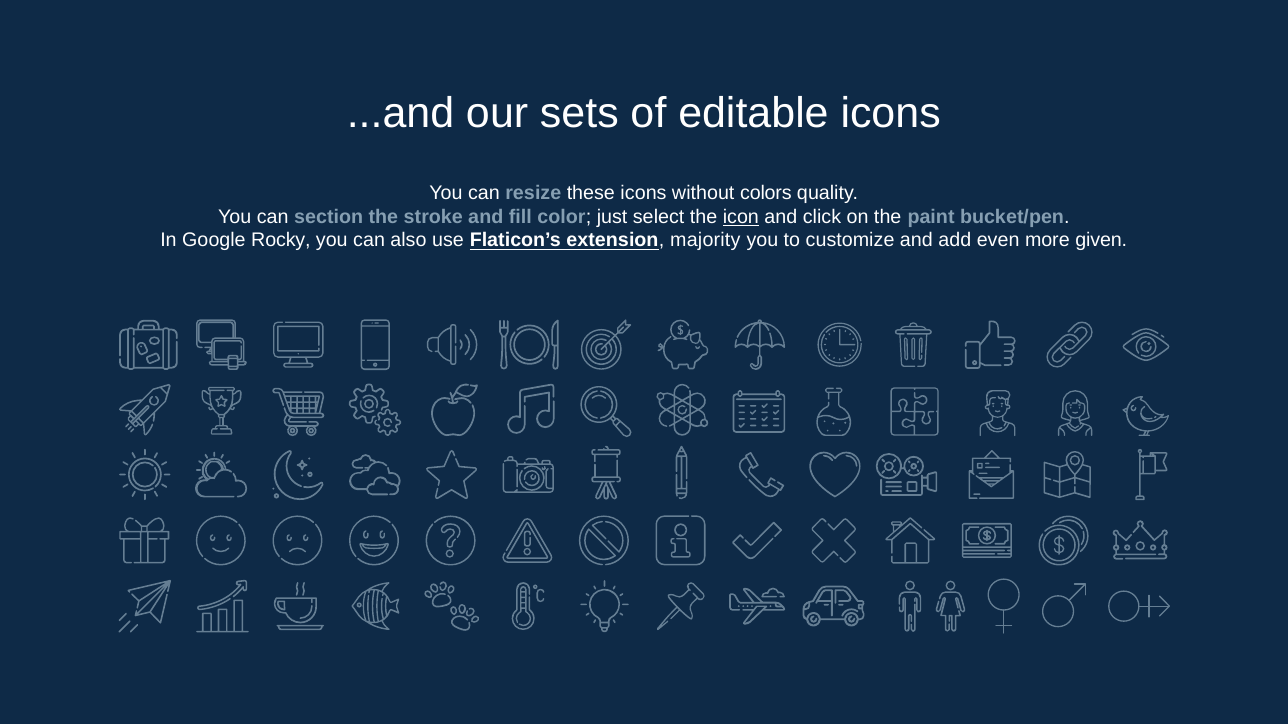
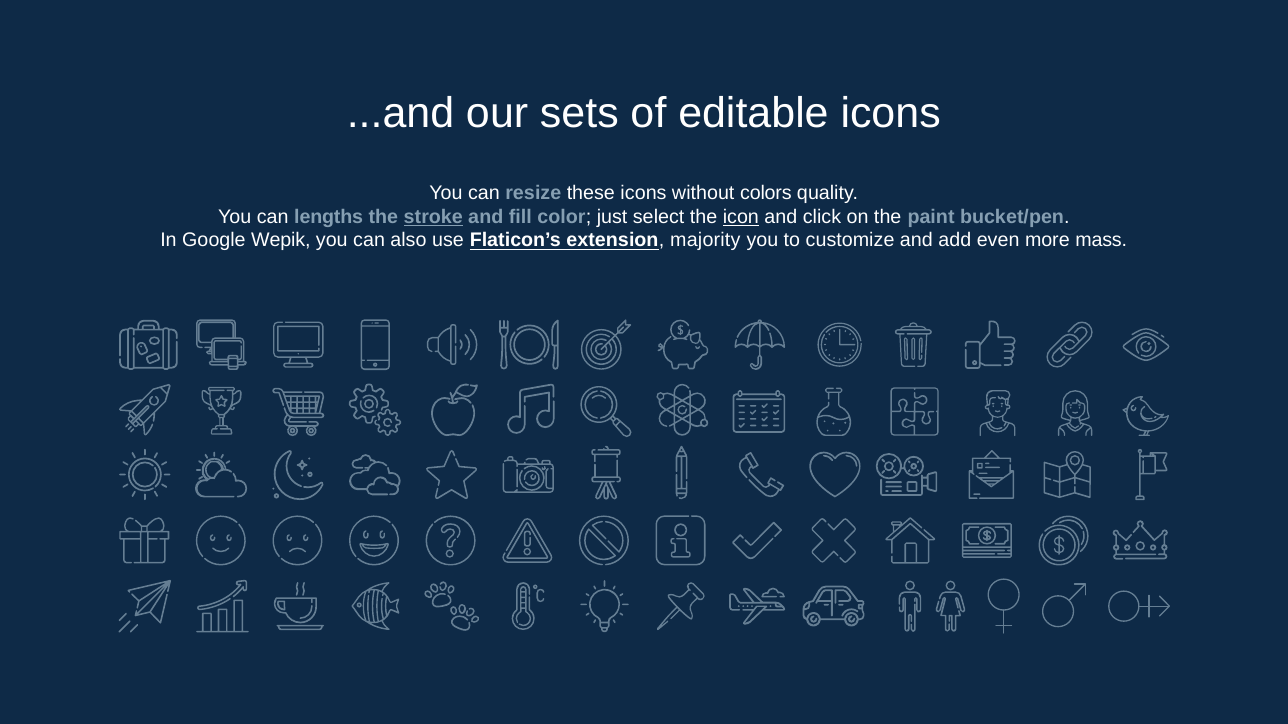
section: section -> lengths
stroke underline: none -> present
Rocky: Rocky -> Wepik
given: given -> mass
